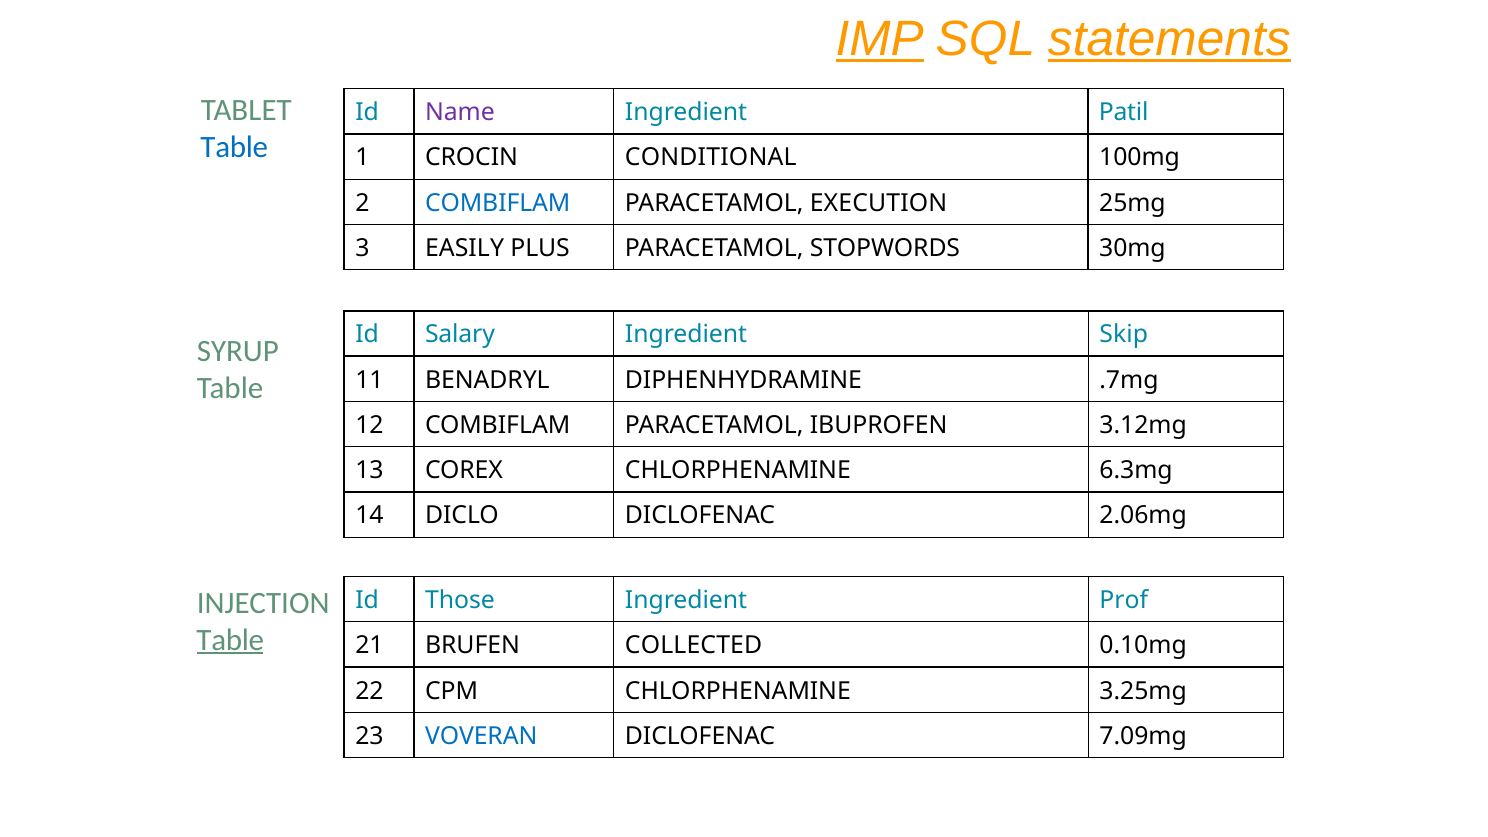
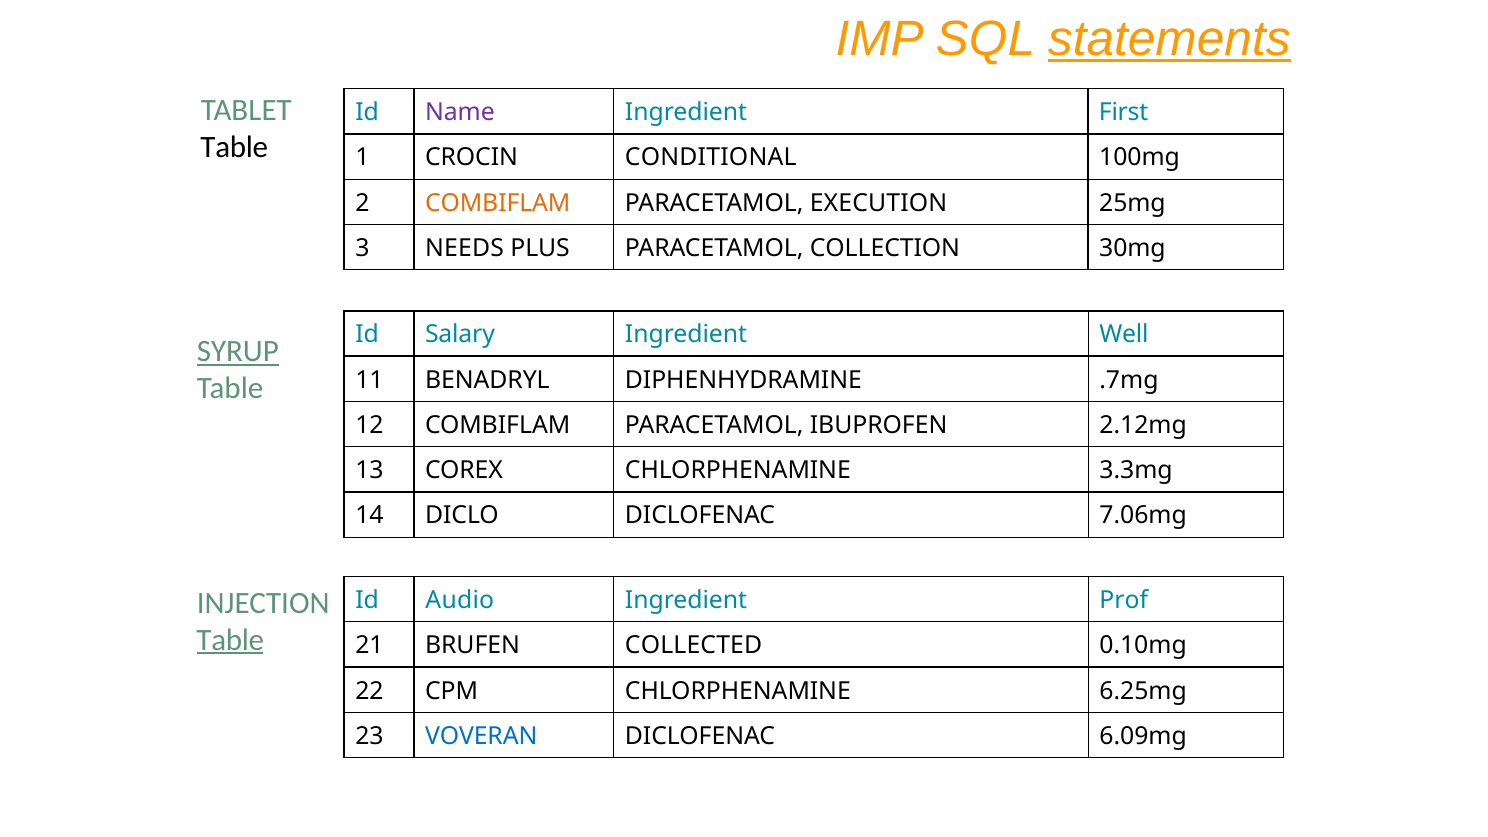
IMP underline: present -> none
Patil: Patil -> First
Table at (234, 147) colour: blue -> black
COMBIFLAM at (498, 203) colour: blue -> orange
EASILY: EASILY -> NEEDS
STOPWORDS: STOPWORDS -> COLLECTION
Skip: Skip -> Well
SYRUP underline: none -> present
3.12mg: 3.12mg -> 2.12mg
6.3mg: 6.3mg -> 3.3mg
2.06mg: 2.06mg -> 7.06mg
Those: Those -> Audio
3.25mg: 3.25mg -> 6.25mg
7.09mg: 7.09mg -> 6.09mg
